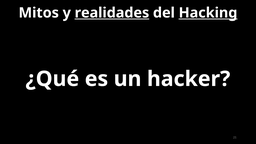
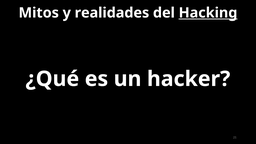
realidades underline: present -> none
